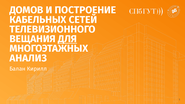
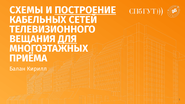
ДОМОВ: ДОМОВ -> СХЕМЫ
ПОСТРОЕНИЕ underline: none -> present
АНАЛИЗ: АНАЛИЗ -> ПРИЁМА
